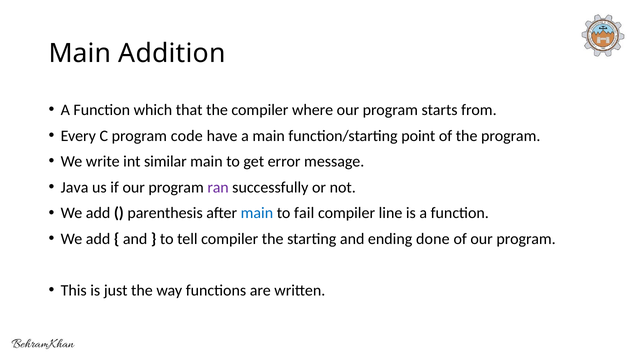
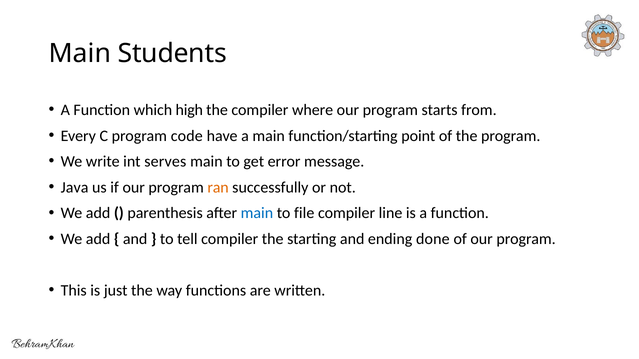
Addition: Addition -> Students
that: that -> high
similar: similar -> serves
ran colour: purple -> orange
fail: fail -> file
